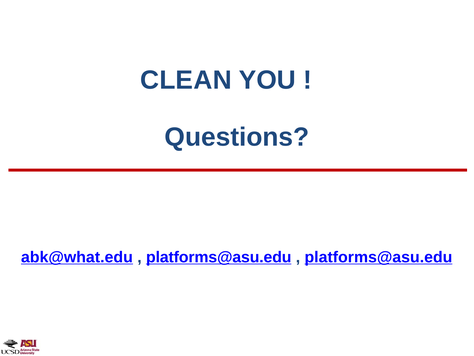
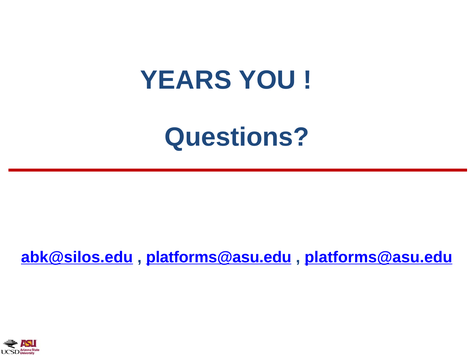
CLEAN: CLEAN -> YEARS
abk@what.edu: abk@what.edu -> abk@silos.edu
